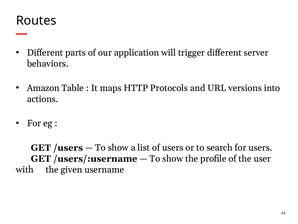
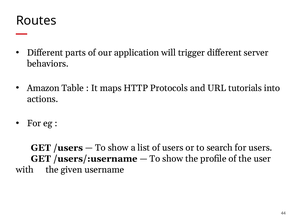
versions: versions -> tutorials
